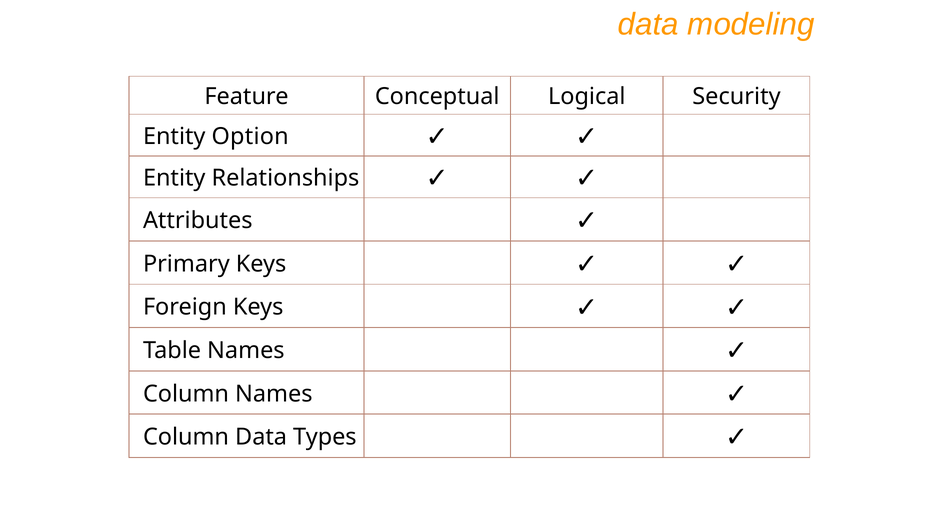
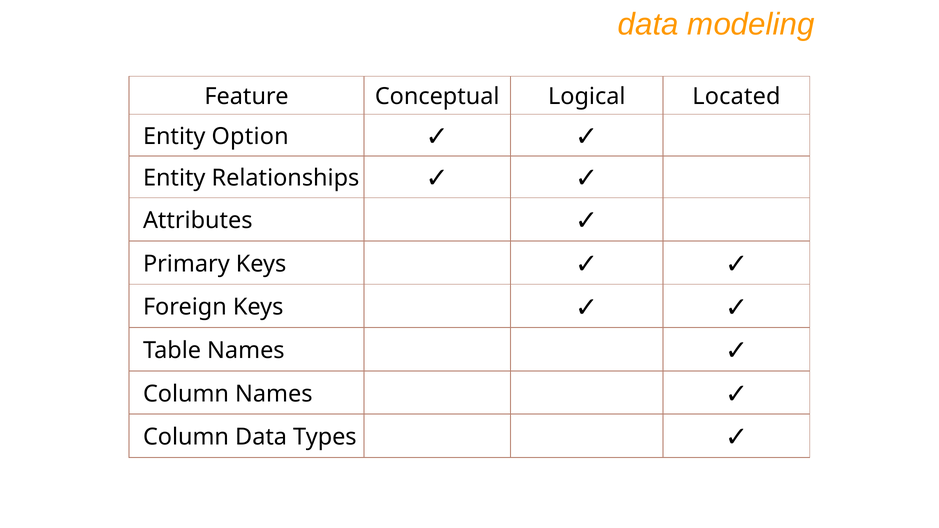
Security: Security -> Located
